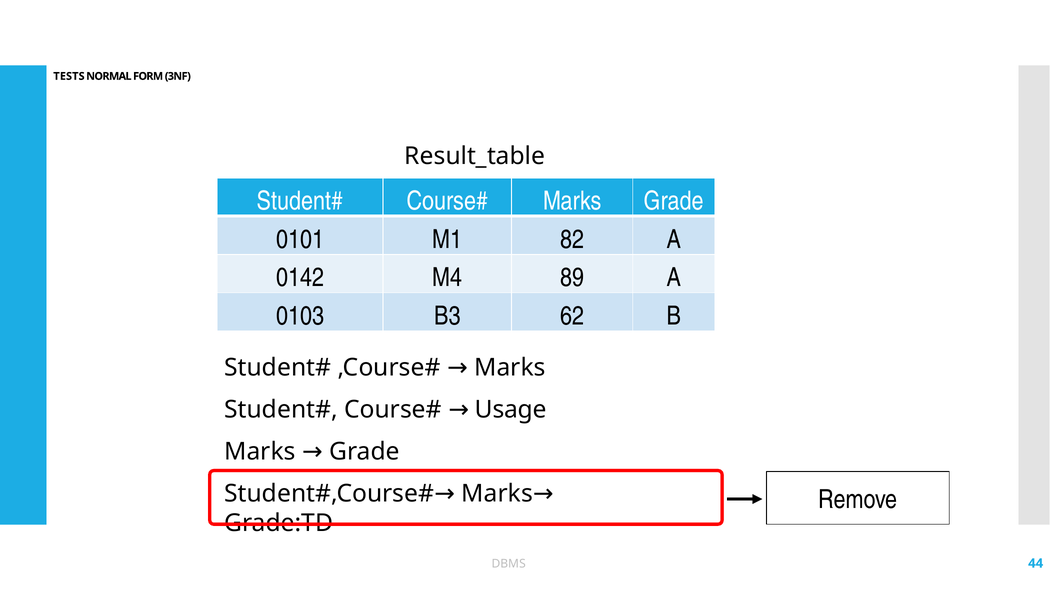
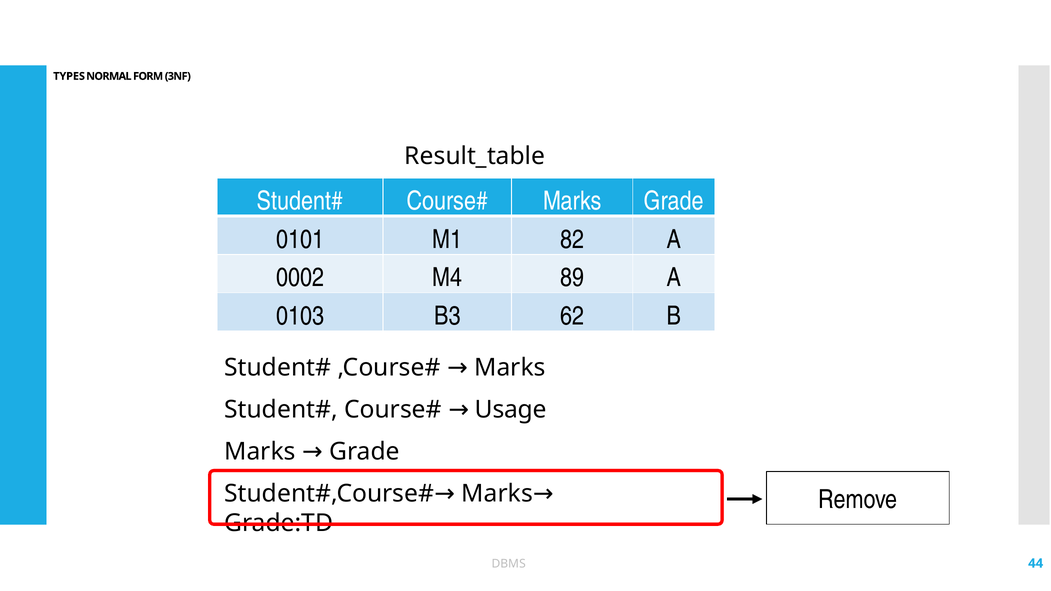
TESTS: TESTS -> TYPES
0142: 0142 -> 0002
